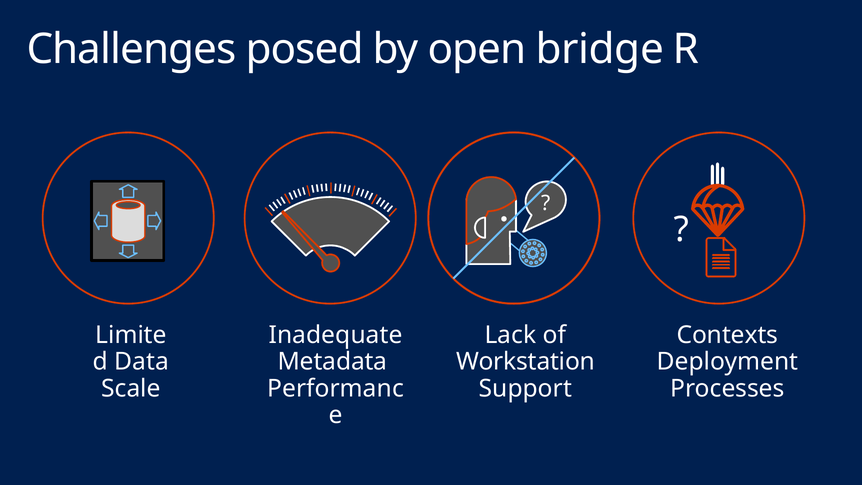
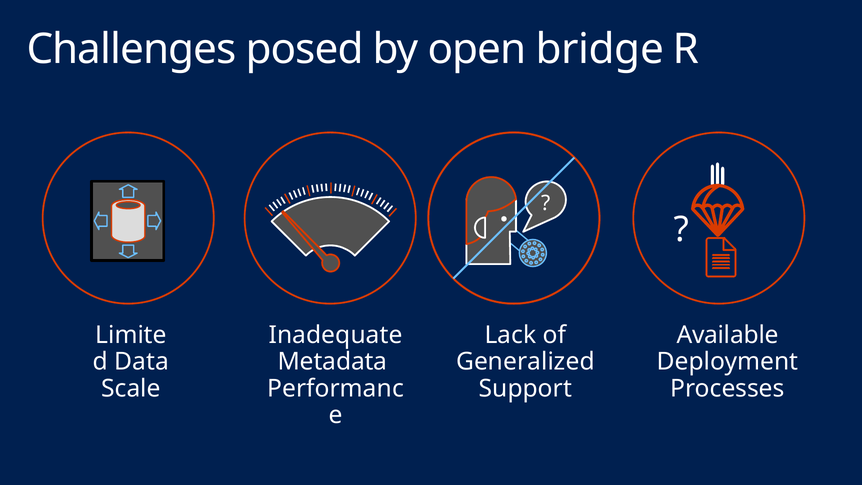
Contexts: Contexts -> Available
Workstation: Workstation -> Generalized
